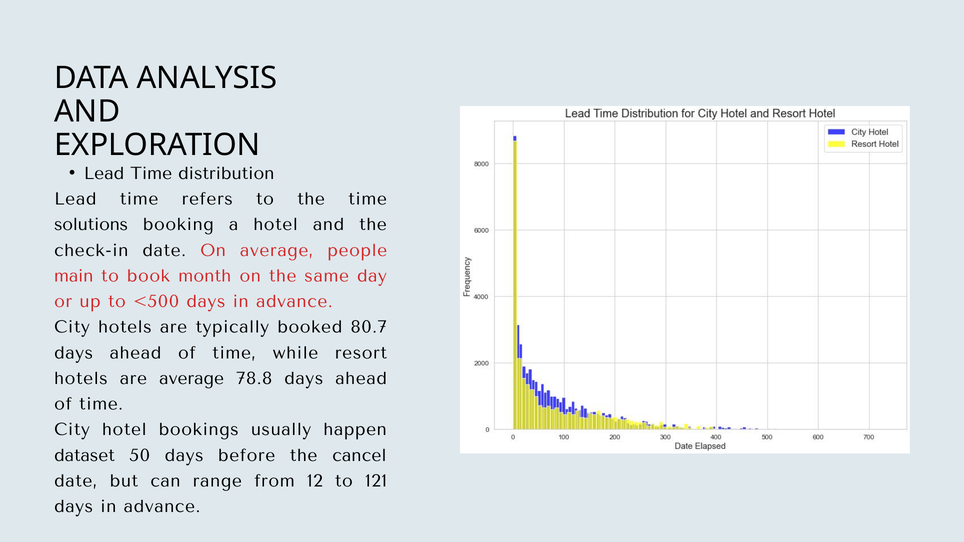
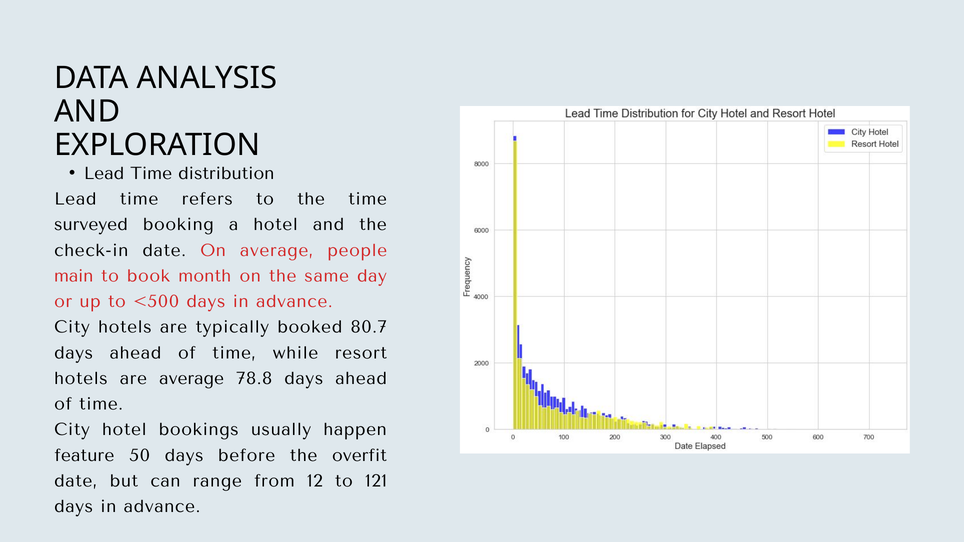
solutions: solutions -> surveyed
dataset: dataset -> feature
cancel: cancel -> overfit
